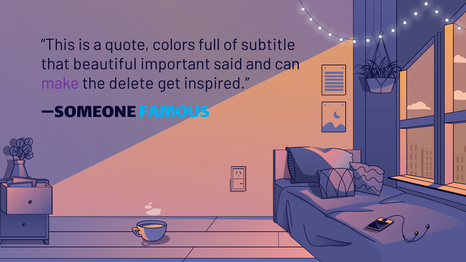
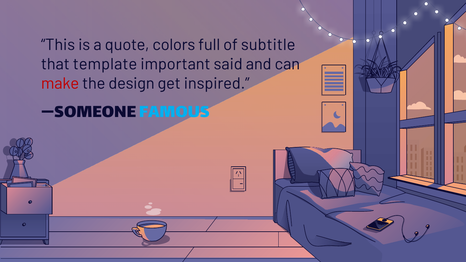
beautiful: beautiful -> template
make colour: purple -> red
delete: delete -> design
